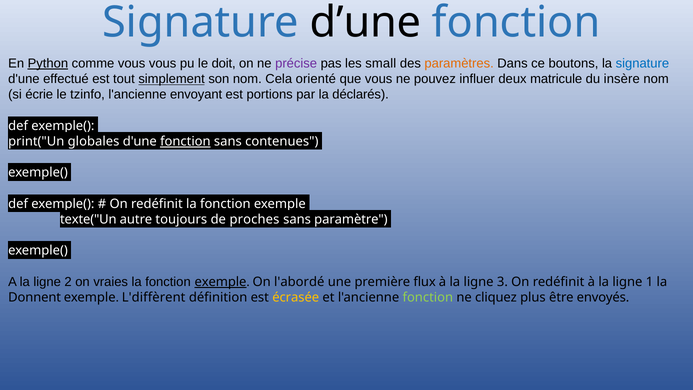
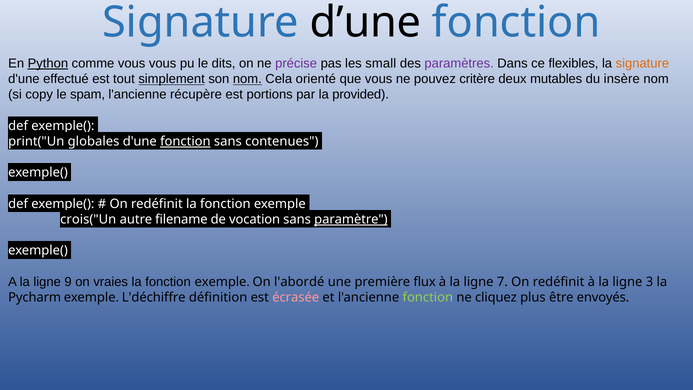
doit: doit -> dits
paramètres colour: orange -> purple
boutons: boutons -> flexibles
signature at (642, 63) colour: blue -> orange
nom at (247, 79) underline: none -> present
influer: influer -> critère
matricule: matricule -> mutables
écrie: écrie -> copy
tzinfo: tzinfo -> spam
envoyant: envoyant -> récupère
déclarés: déclarés -> provided
texte("Un: texte("Un -> crois("Un
toujours: toujours -> filename
proches: proches -> vocation
paramètre underline: none -> present
2: 2 -> 9
exemple at (220, 282) underline: present -> none
3: 3 -> 7
1: 1 -> 3
Donnent: Donnent -> Pycharm
L'diffèrent: L'diffèrent -> L'déchiffre
écrasée colour: yellow -> pink
